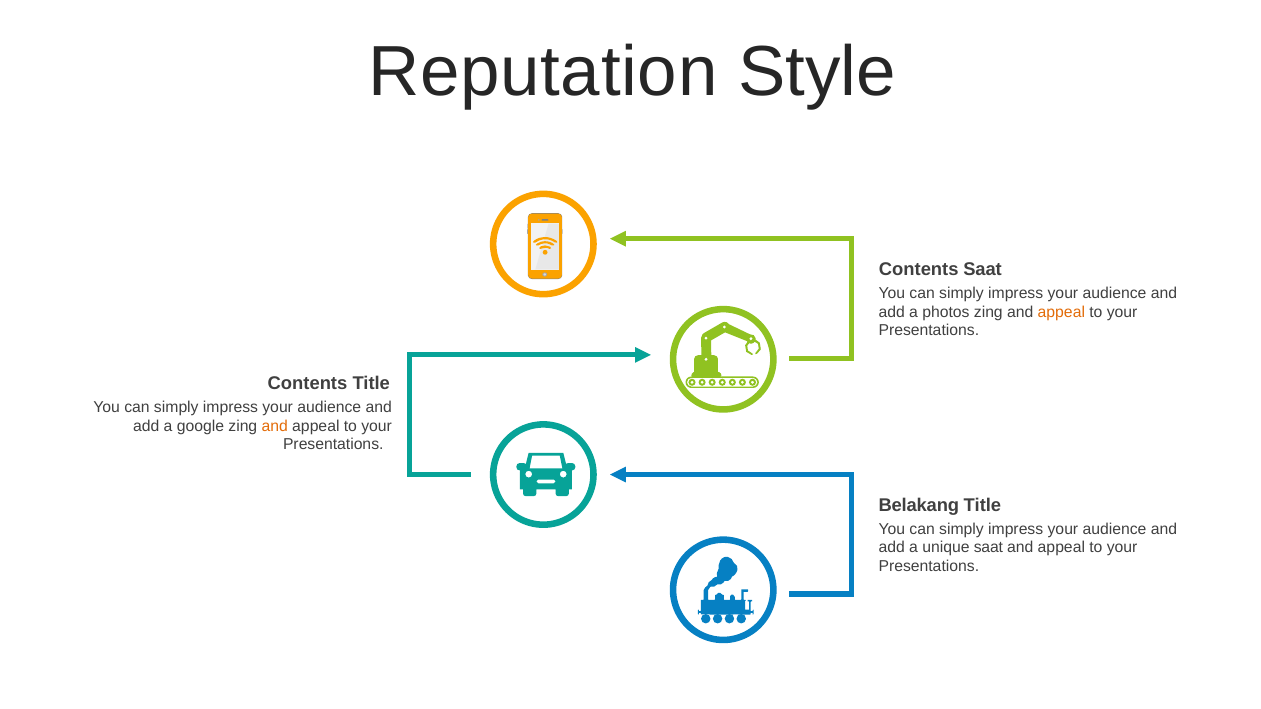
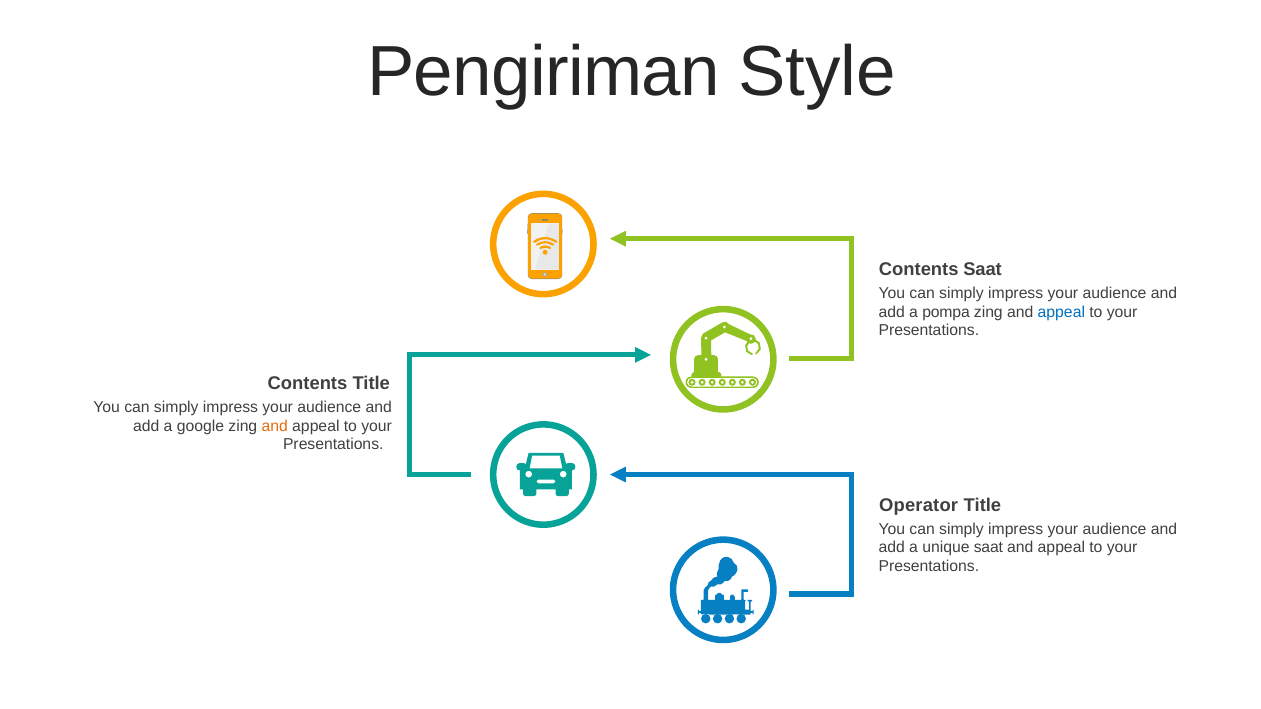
Reputation: Reputation -> Pengiriman
photos: photos -> pompa
appeal at (1061, 312) colour: orange -> blue
Belakang: Belakang -> Operator
